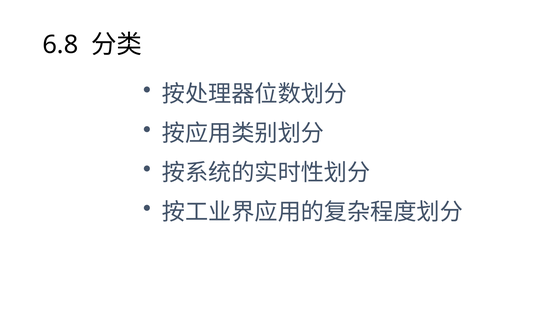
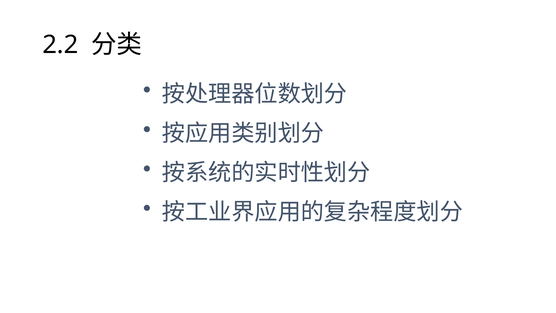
6.8: 6.8 -> 2.2
